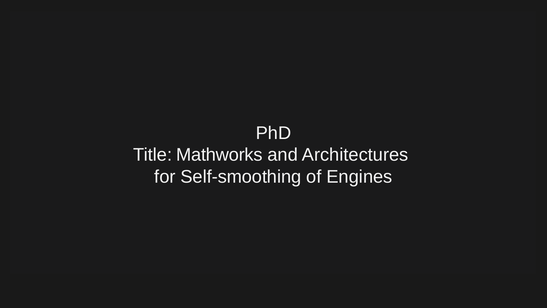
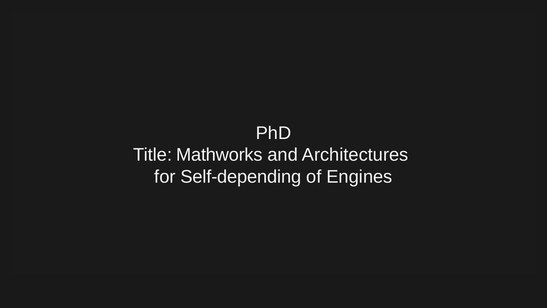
Self-smoothing: Self-smoothing -> Self-depending
